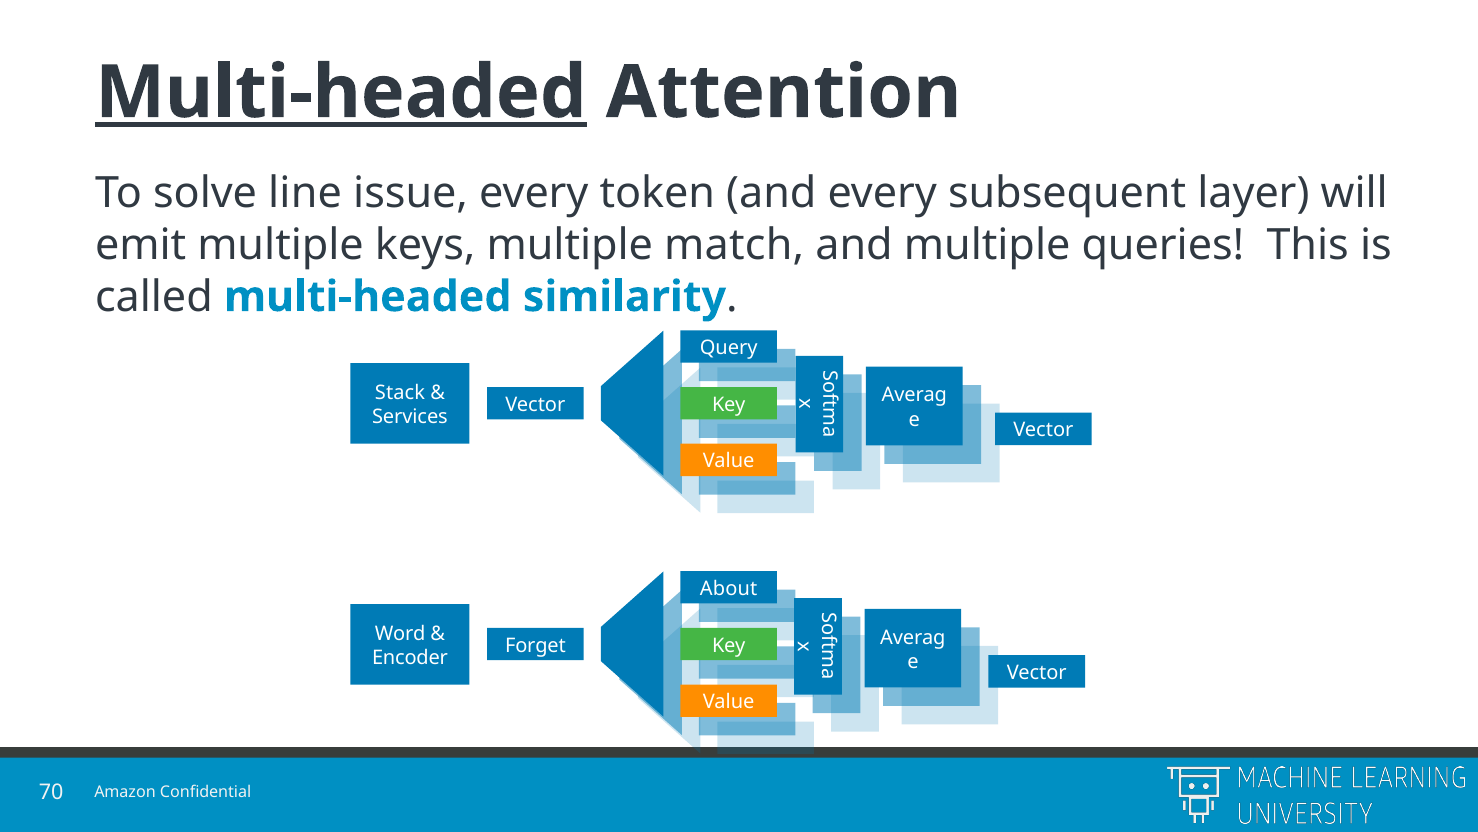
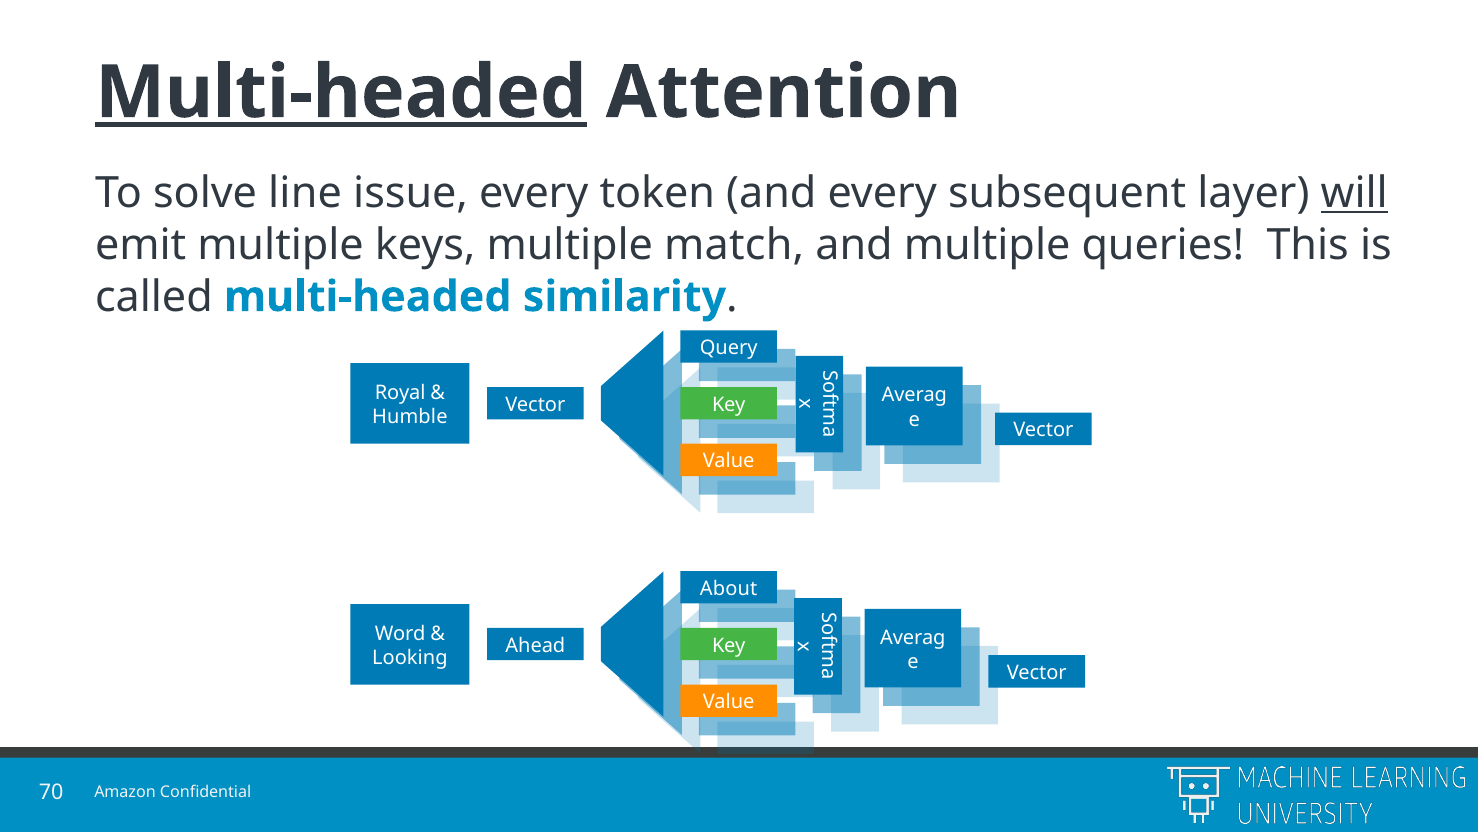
will underline: none -> present
Stack: Stack -> Royal
Services: Services -> Humble
Forget: Forget -> Ahead
Encoder: Encoder -> Looking
